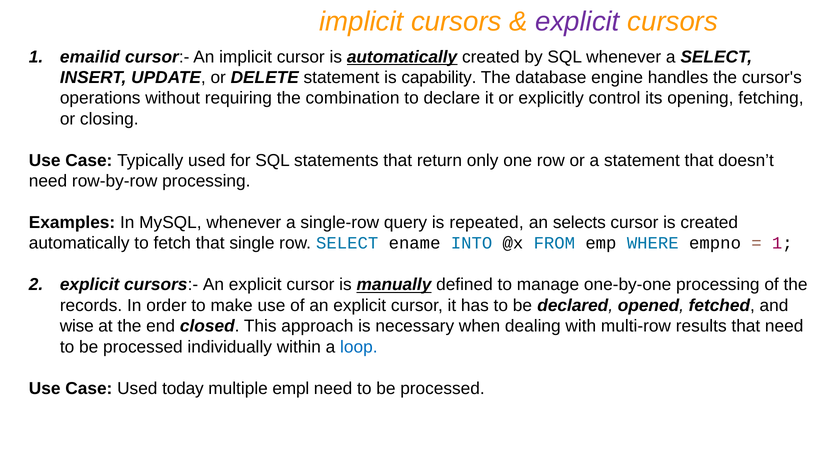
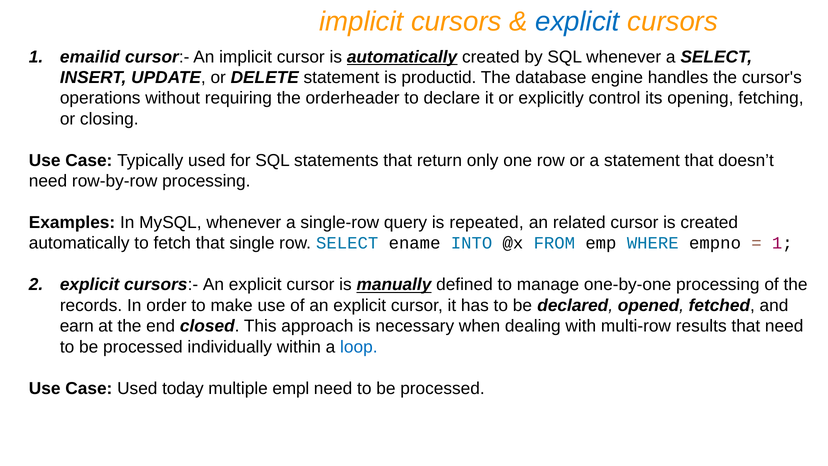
explicit at (577, 22) colour: purple -> blue
capability: capability -> productid
combination: combination -> orderheader
selects: selects -> related
wise: wise -> earn
